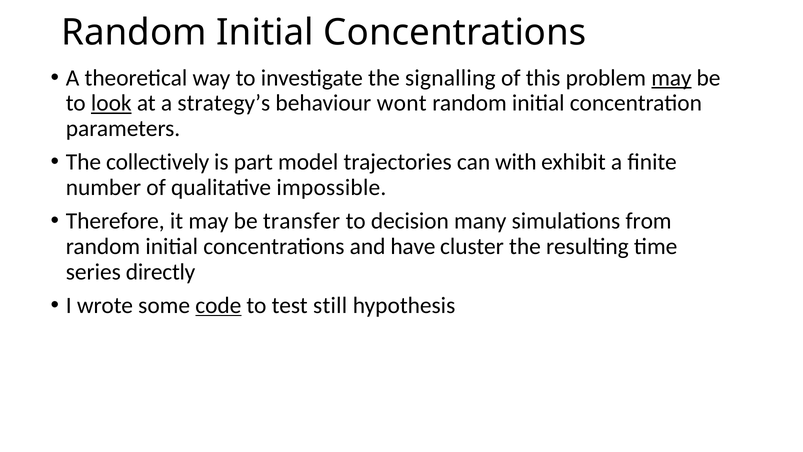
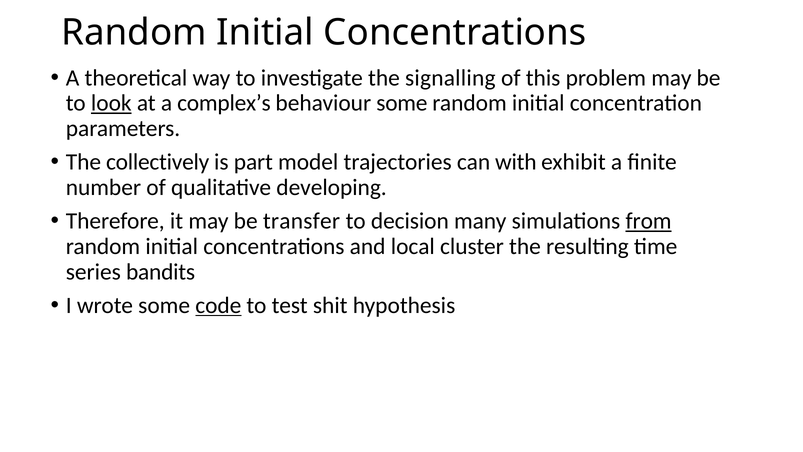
may at (671, 78) underline: present -> none
strategy’s: strategy’s -> complex’s
behaviour wont: wont -> some
impossible: impossible -> developing
from underline: none -> present
have: have -> local
directly: directly -> bandits
still: still -> shit
